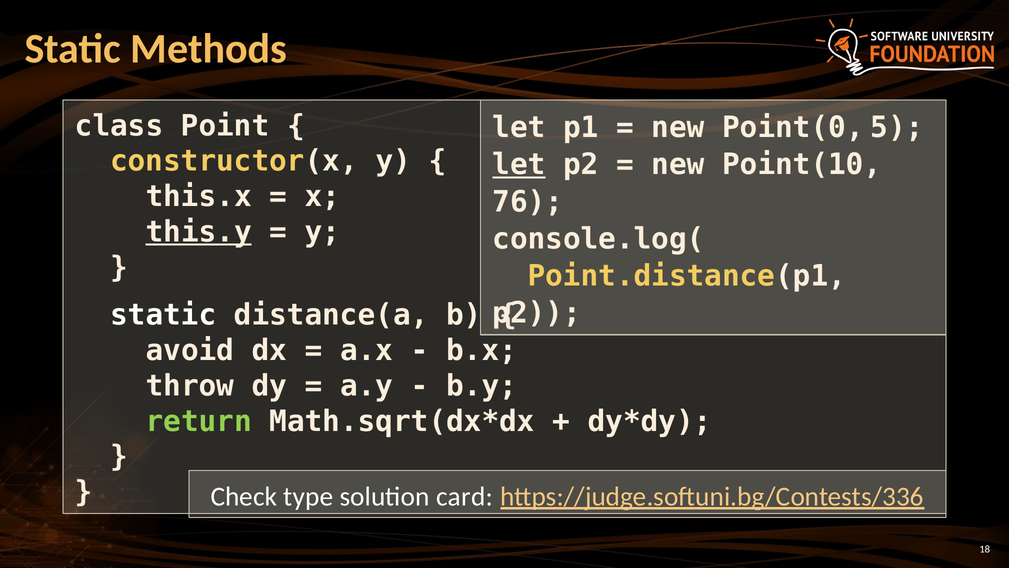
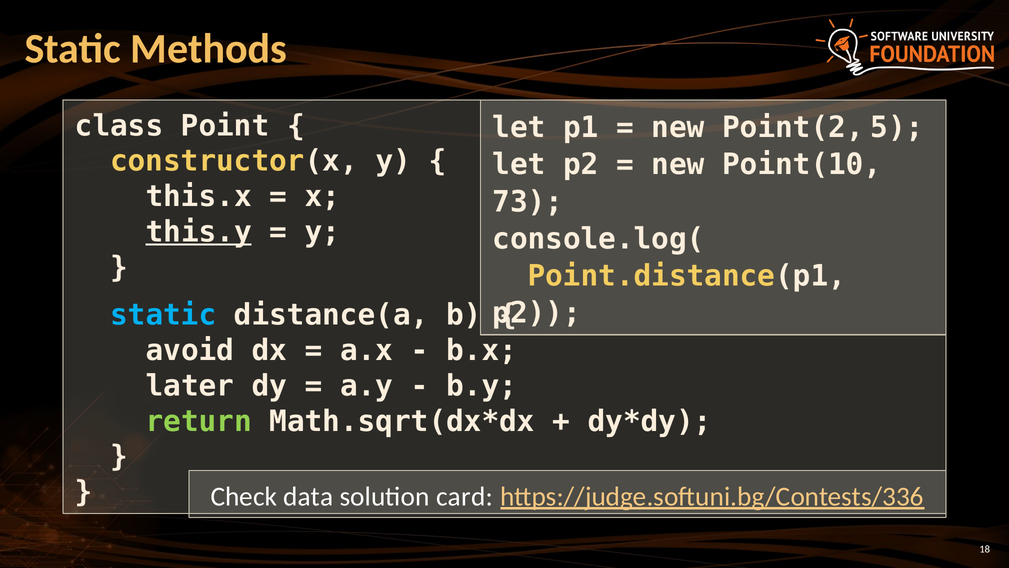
Point(0: Point(0 -> Point(2
let at (519, 165) underline: present -> none
76: 76 -> 73
static at (163, 315) colour: white -> light blue
throw: throw -> later
type: type -> data
